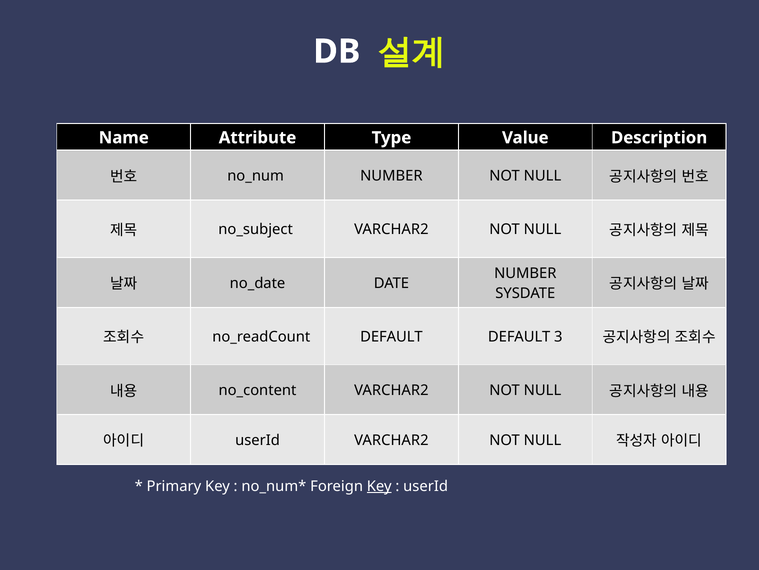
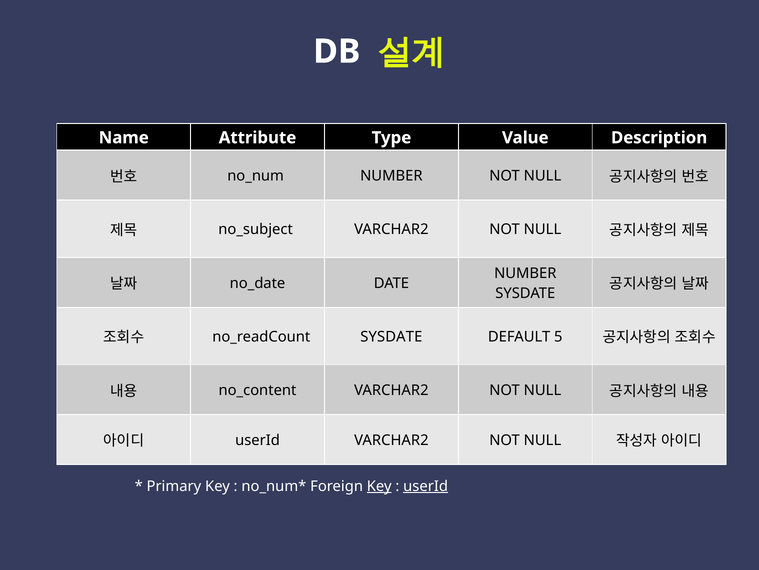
DEFAULT at (391, 336): DEFAULT -> SYSDATE
3: 3 -> 5
userId at (426, 486) underline: none -> present
